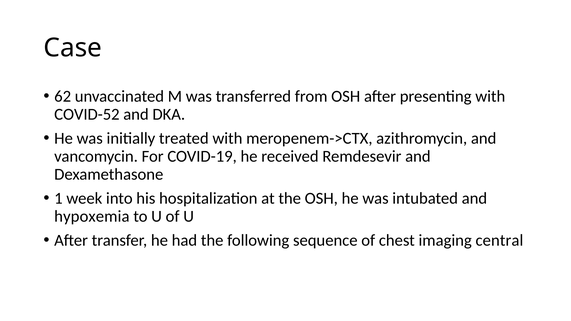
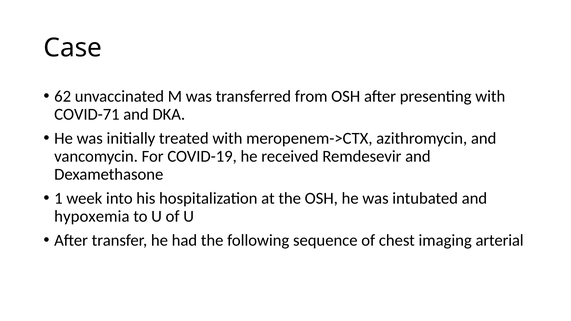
COVID-52: COVID-52 -> COVID-71
central: central -> arterial
